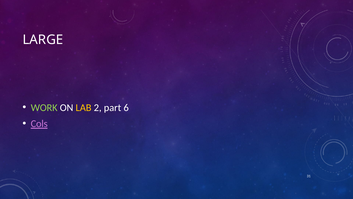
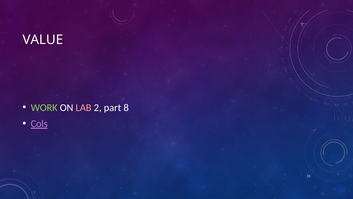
LARGE: LARGE -> VALUE
LAB colour: yellow -> pink
6: 6 -> 8
